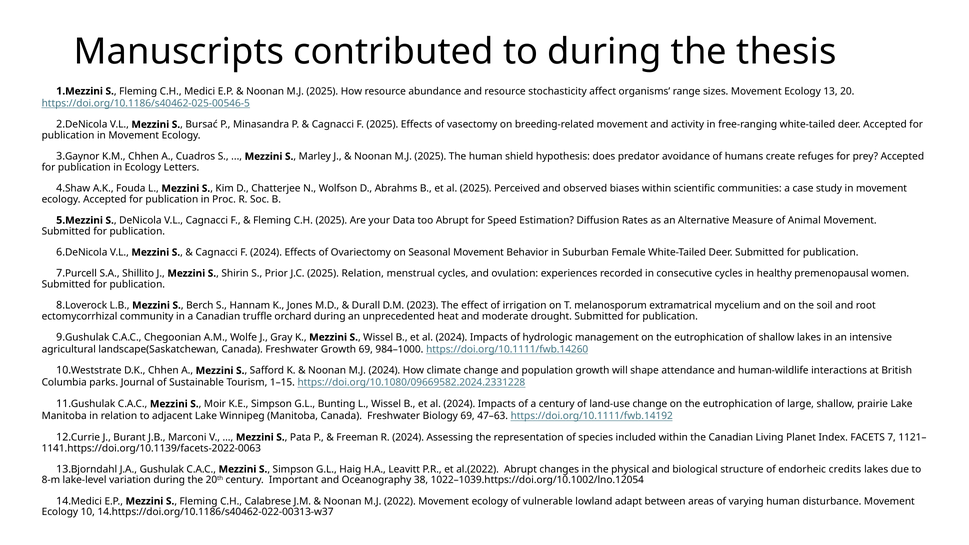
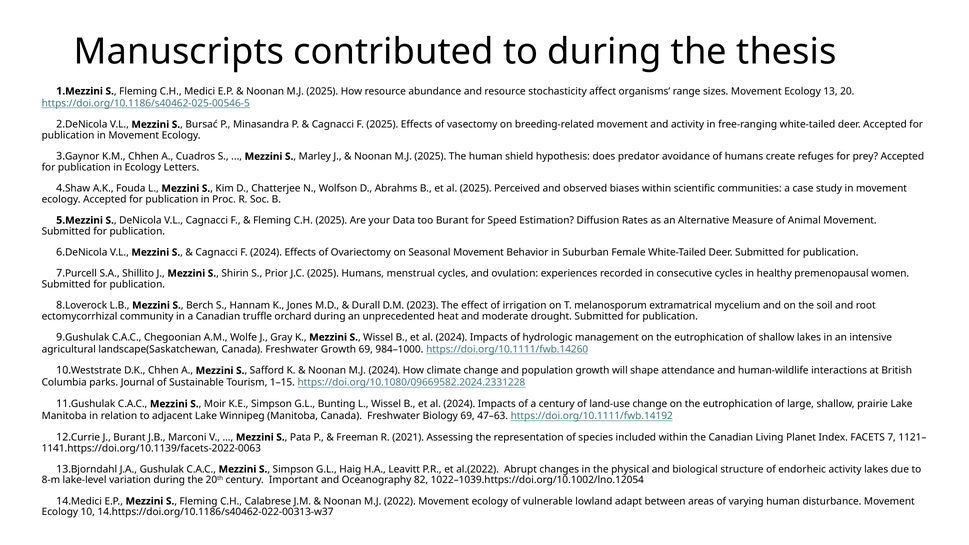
too Abrupt: Abrupt -> Burant
2025 Relation: Relation -> Humans
R 2024: 2024 -> 2021
endorheic credits: credits -> activity
38: 38 -> 82
